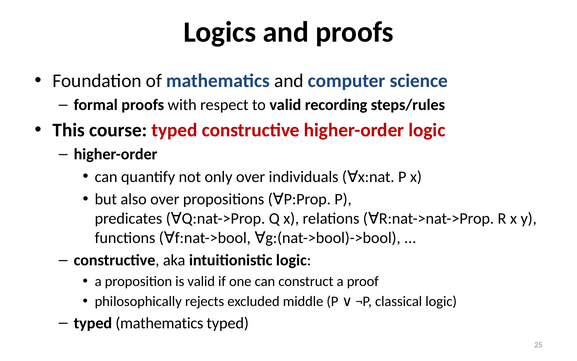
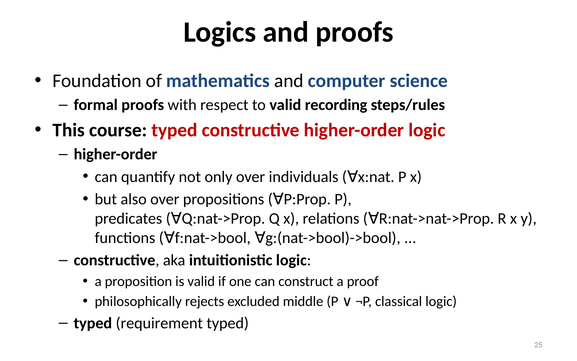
typed mathematics: mathematics -> requirement
